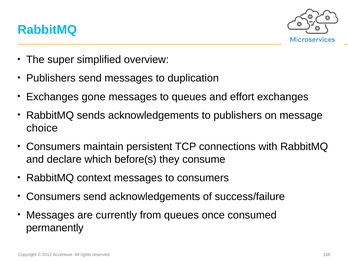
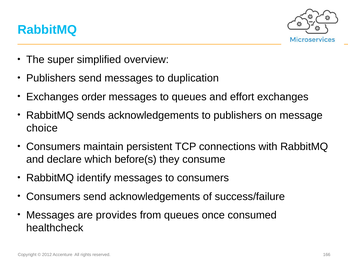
gone: gone -> order
context: context -> identify
currently: currently -> provides
permanently: permanently -> healthcheck
